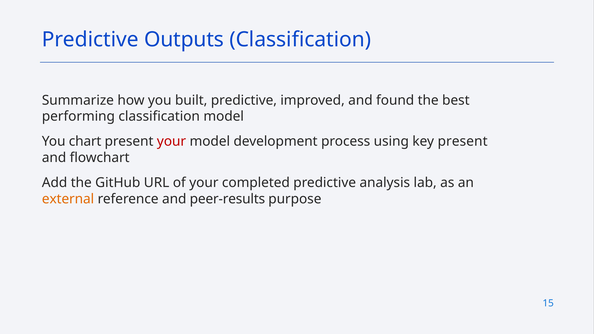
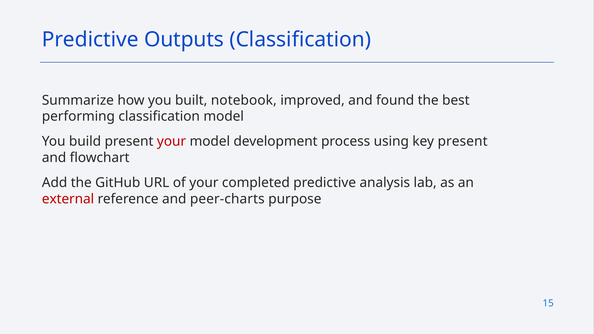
built predictive: predictive -> notebook
chart: chart -> build
external colour: orange -> red
peer-results: peer-results -> peer-charts
